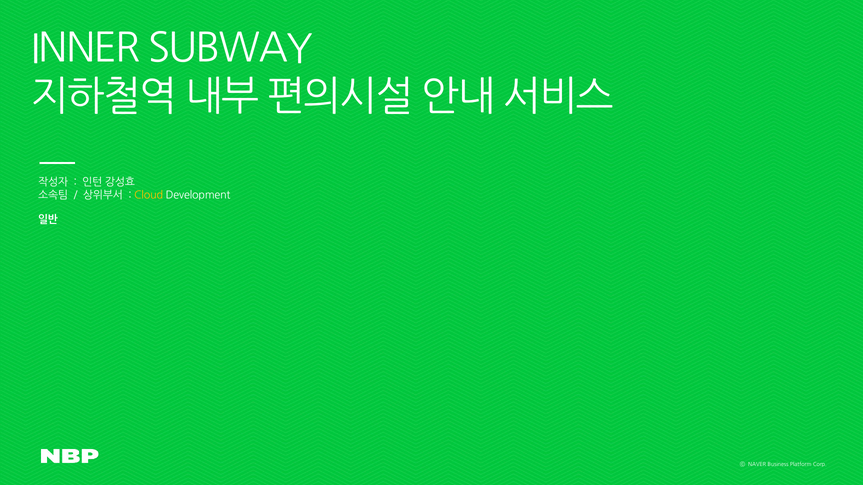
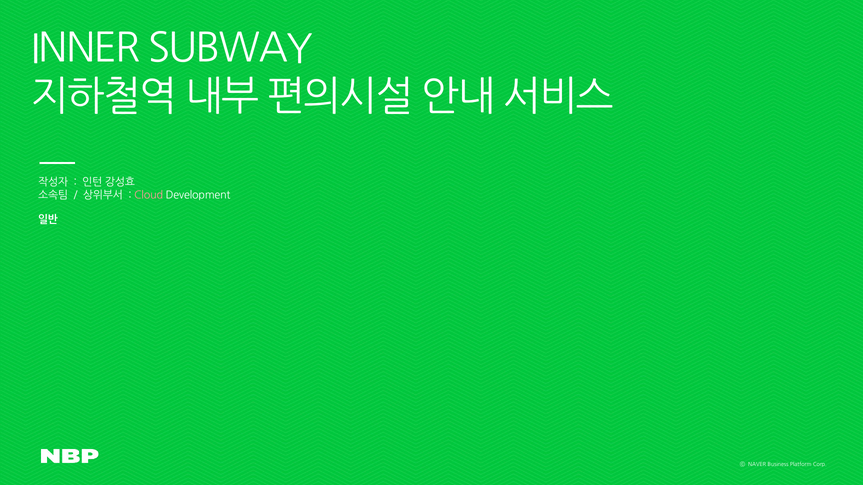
Cloud colour: yellow -> pink
